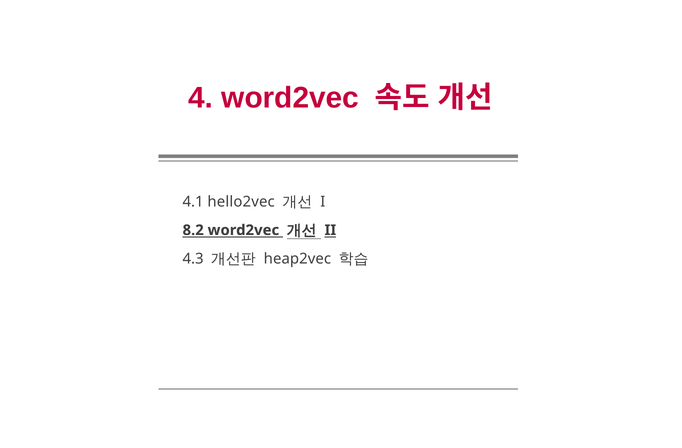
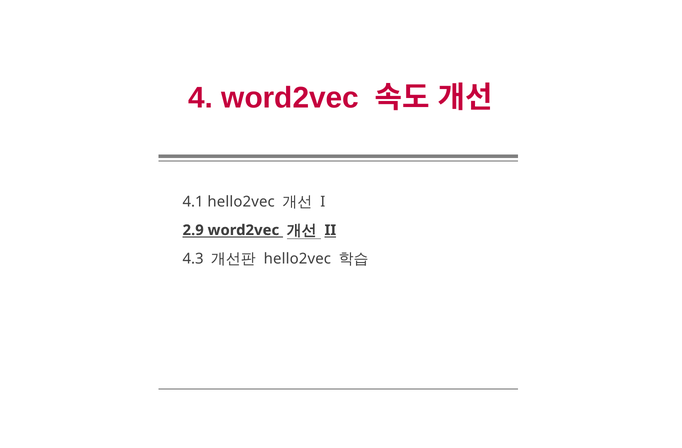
8.2: 8.2 -> 2.9
heap2vec at (297, 259): heap2vec -> hello2vec
